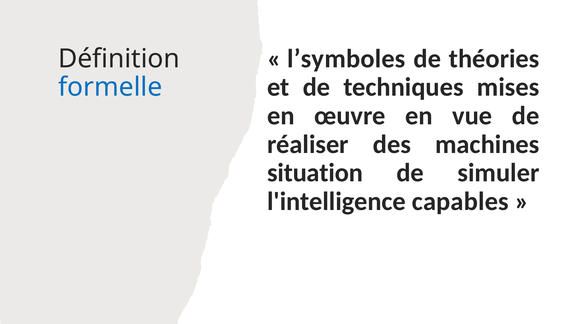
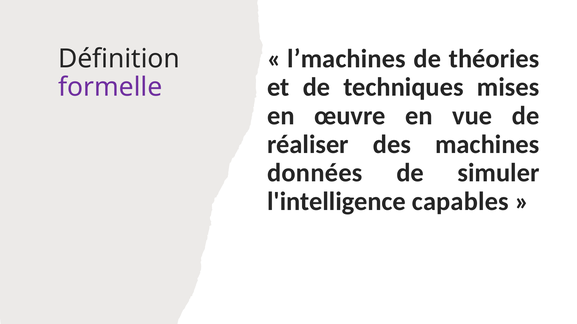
l’symboles: l’symboles -> l’machines
formelle colour: blue -> purple
situation: situation -> données
